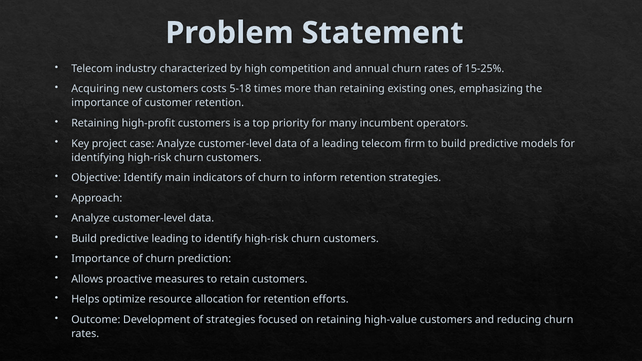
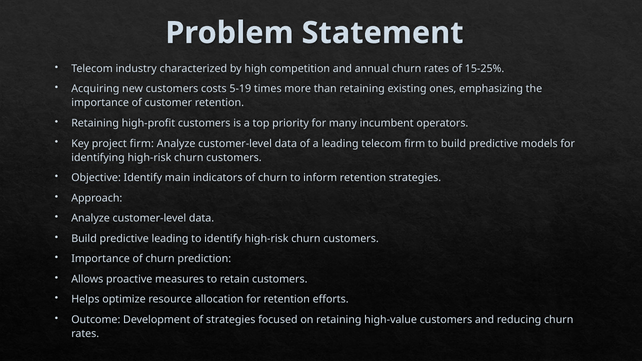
5-18: 5-18 -> 5-19
project case: case -> firm
